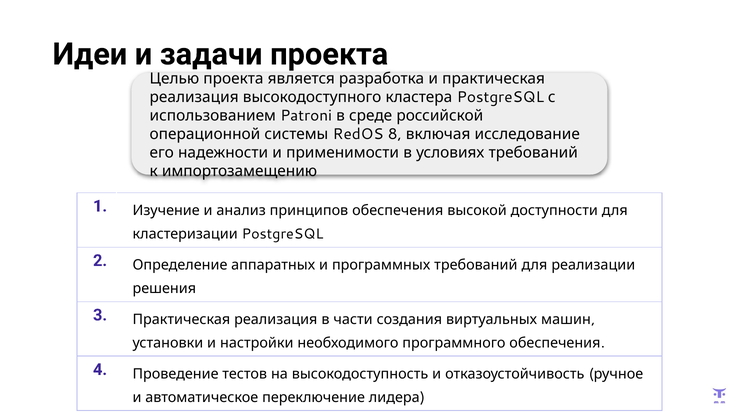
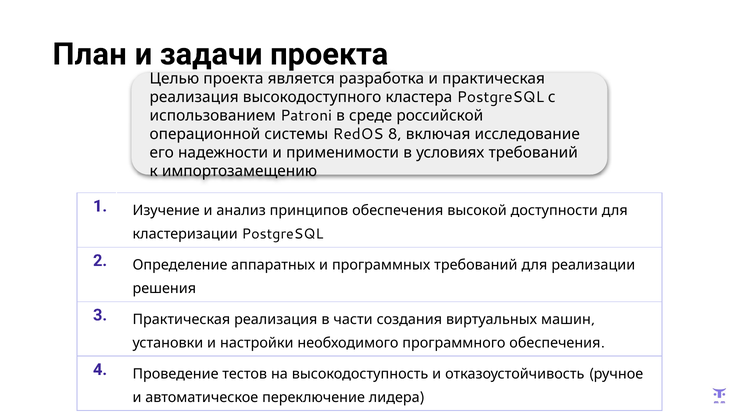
Идеи: Идеи -> План
